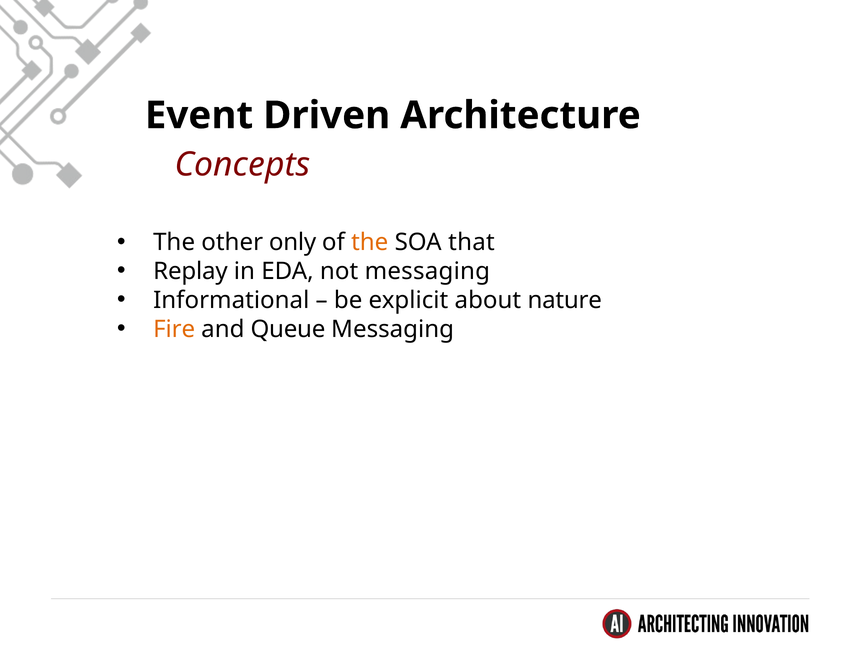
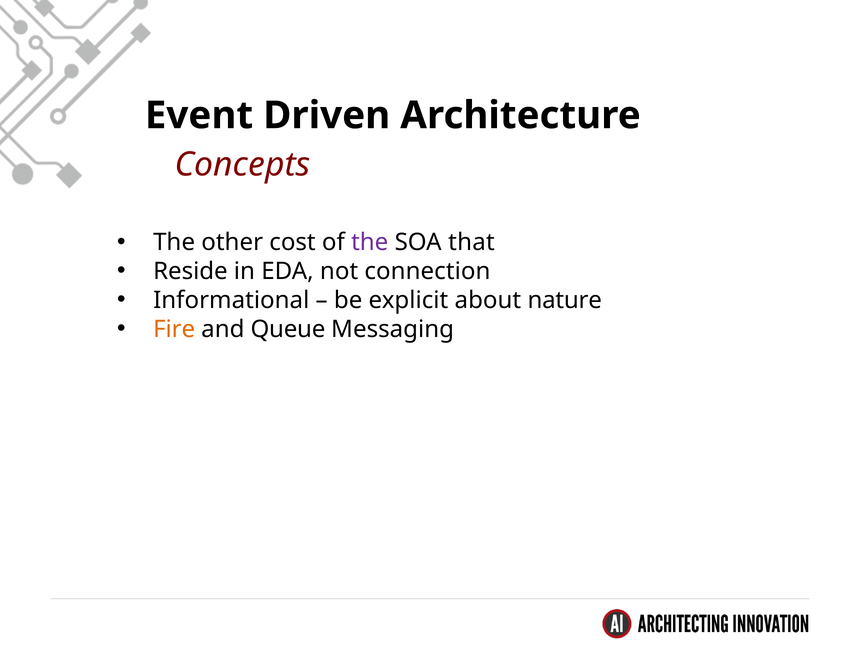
only: only -> cost
the at (370, 243) colour: orange -> purple
Replay: Replay -> Reside
not messaging: messaging -> connection
